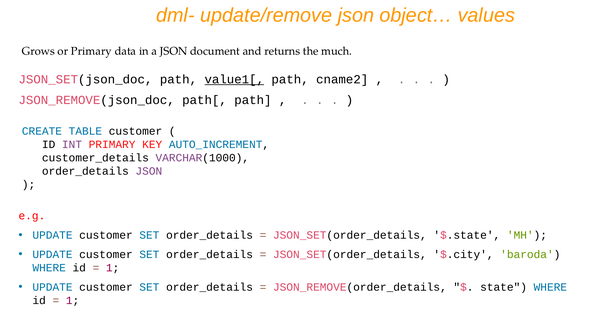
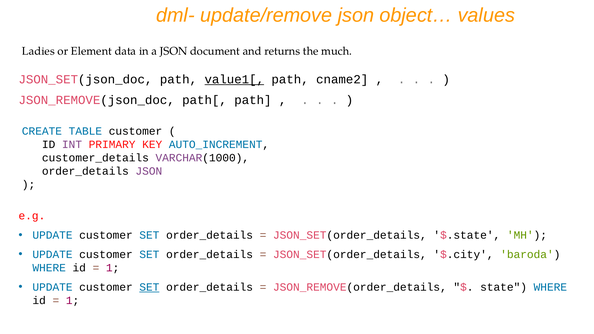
Grows: Grows -> Ladies
or Primary: Primary -> Element
SET at (149, 287) underline: none -> present
